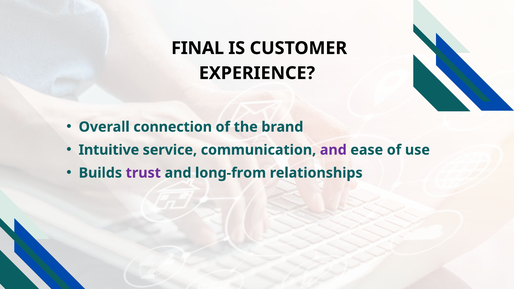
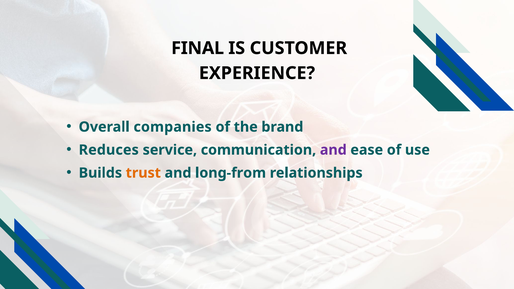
connection: connection -> companies
Intuitive: Intuitive -> Reduces
trust colour: purple -> orange
